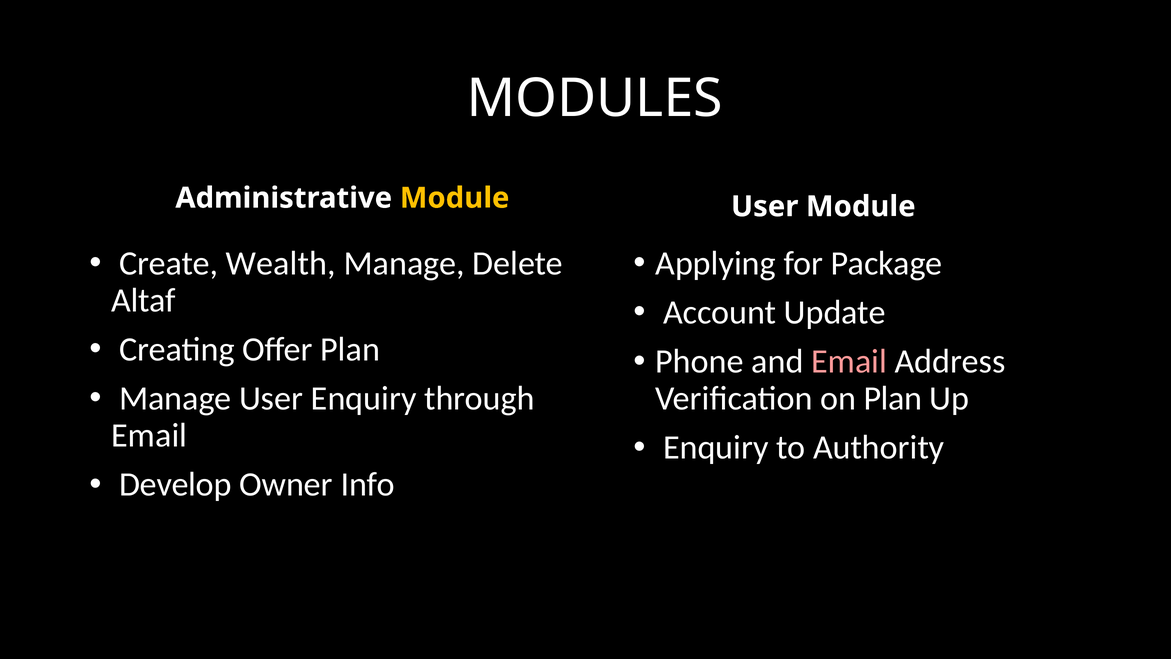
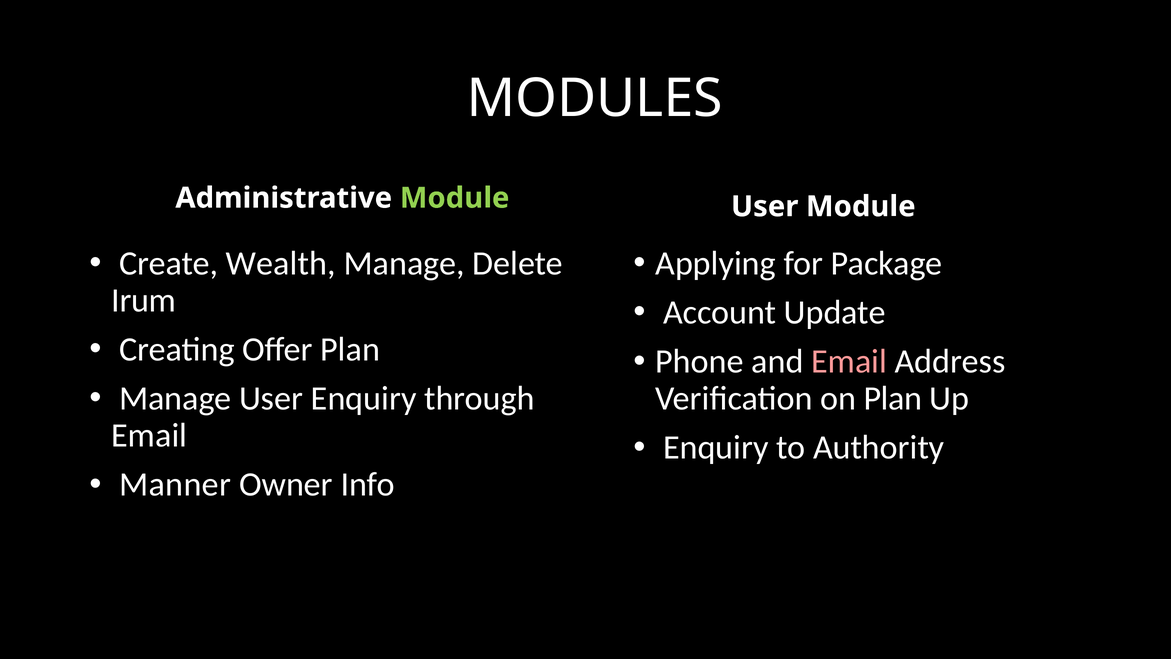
Module at (455, 198) colour: yellow -> light green
Altaf: Altaf -> Irum
Develop: Develop -> Manner
